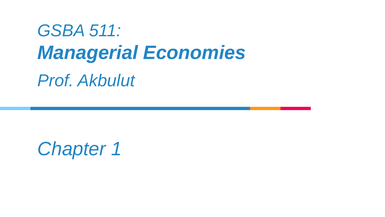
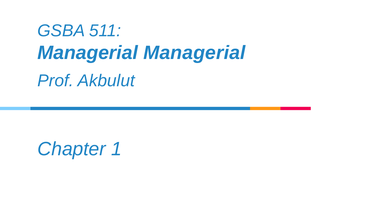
Managerial Economies: Economies -> Managerial
